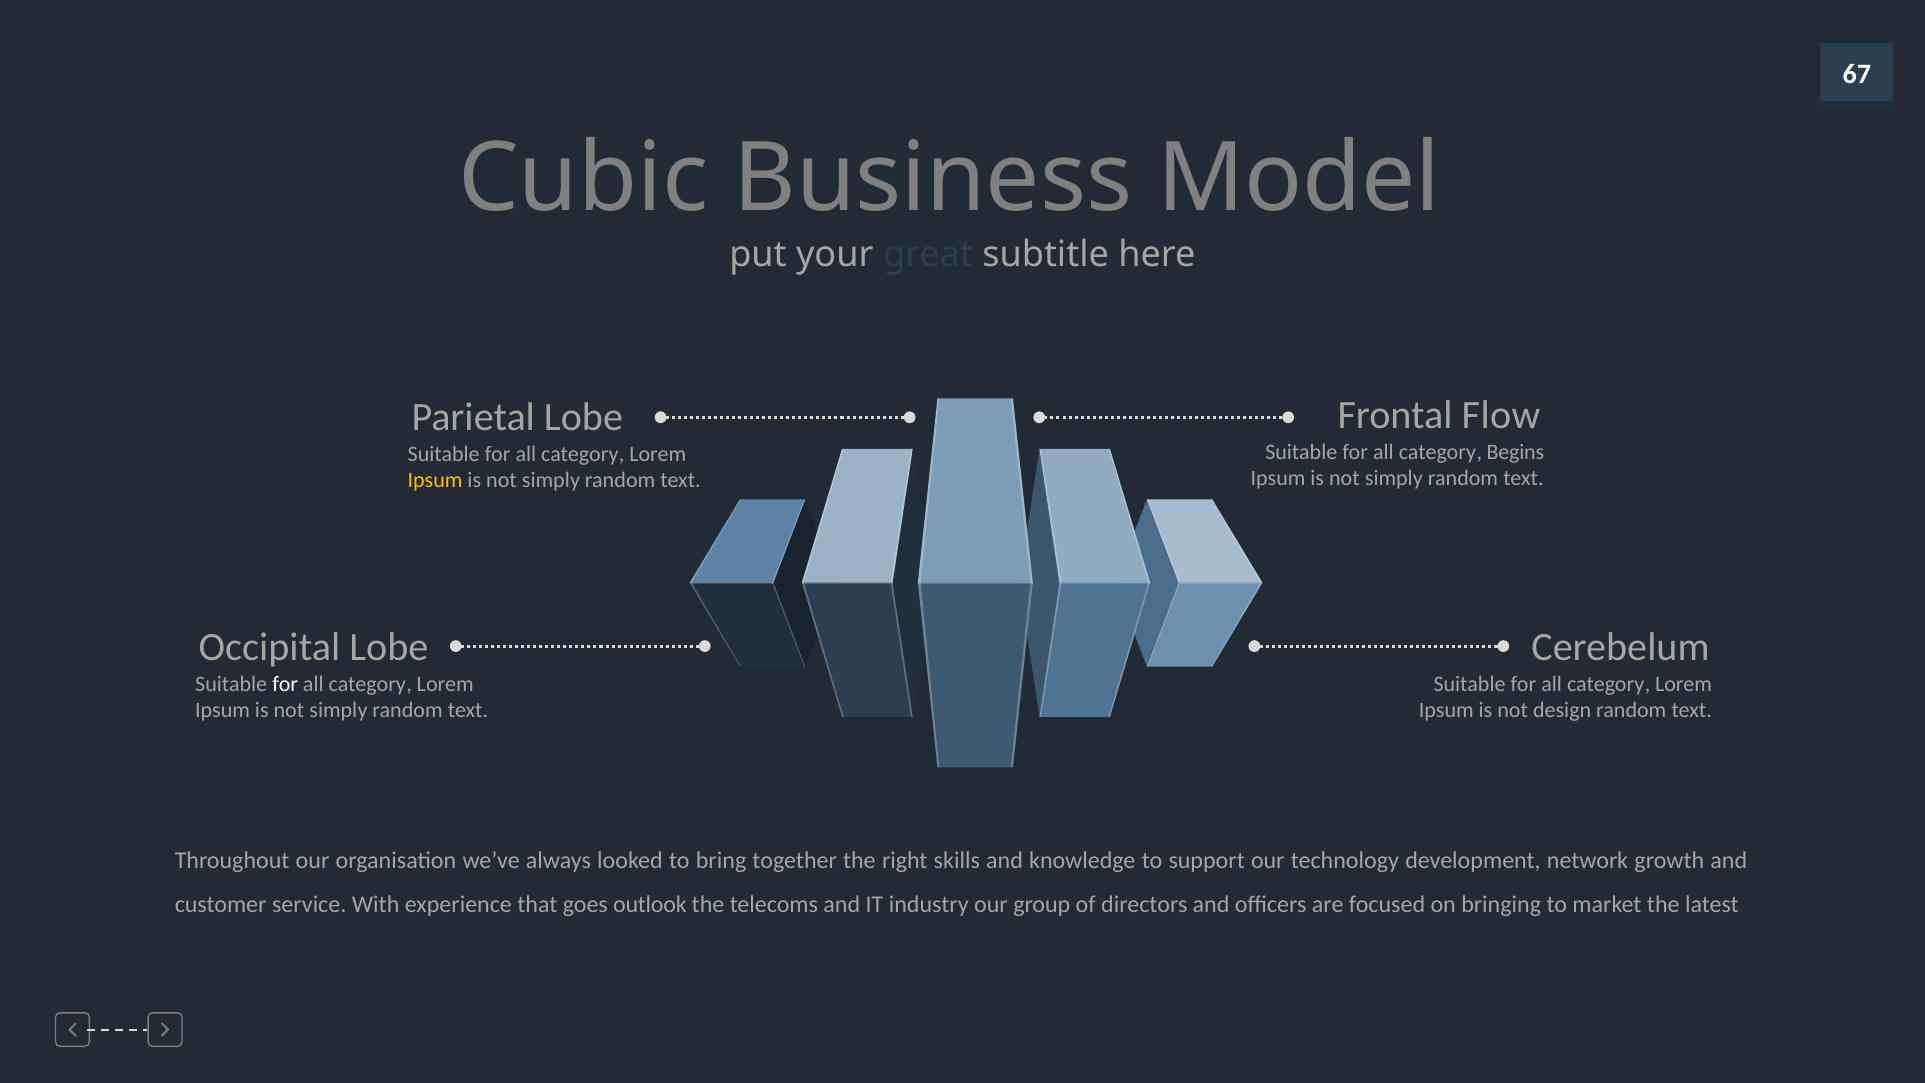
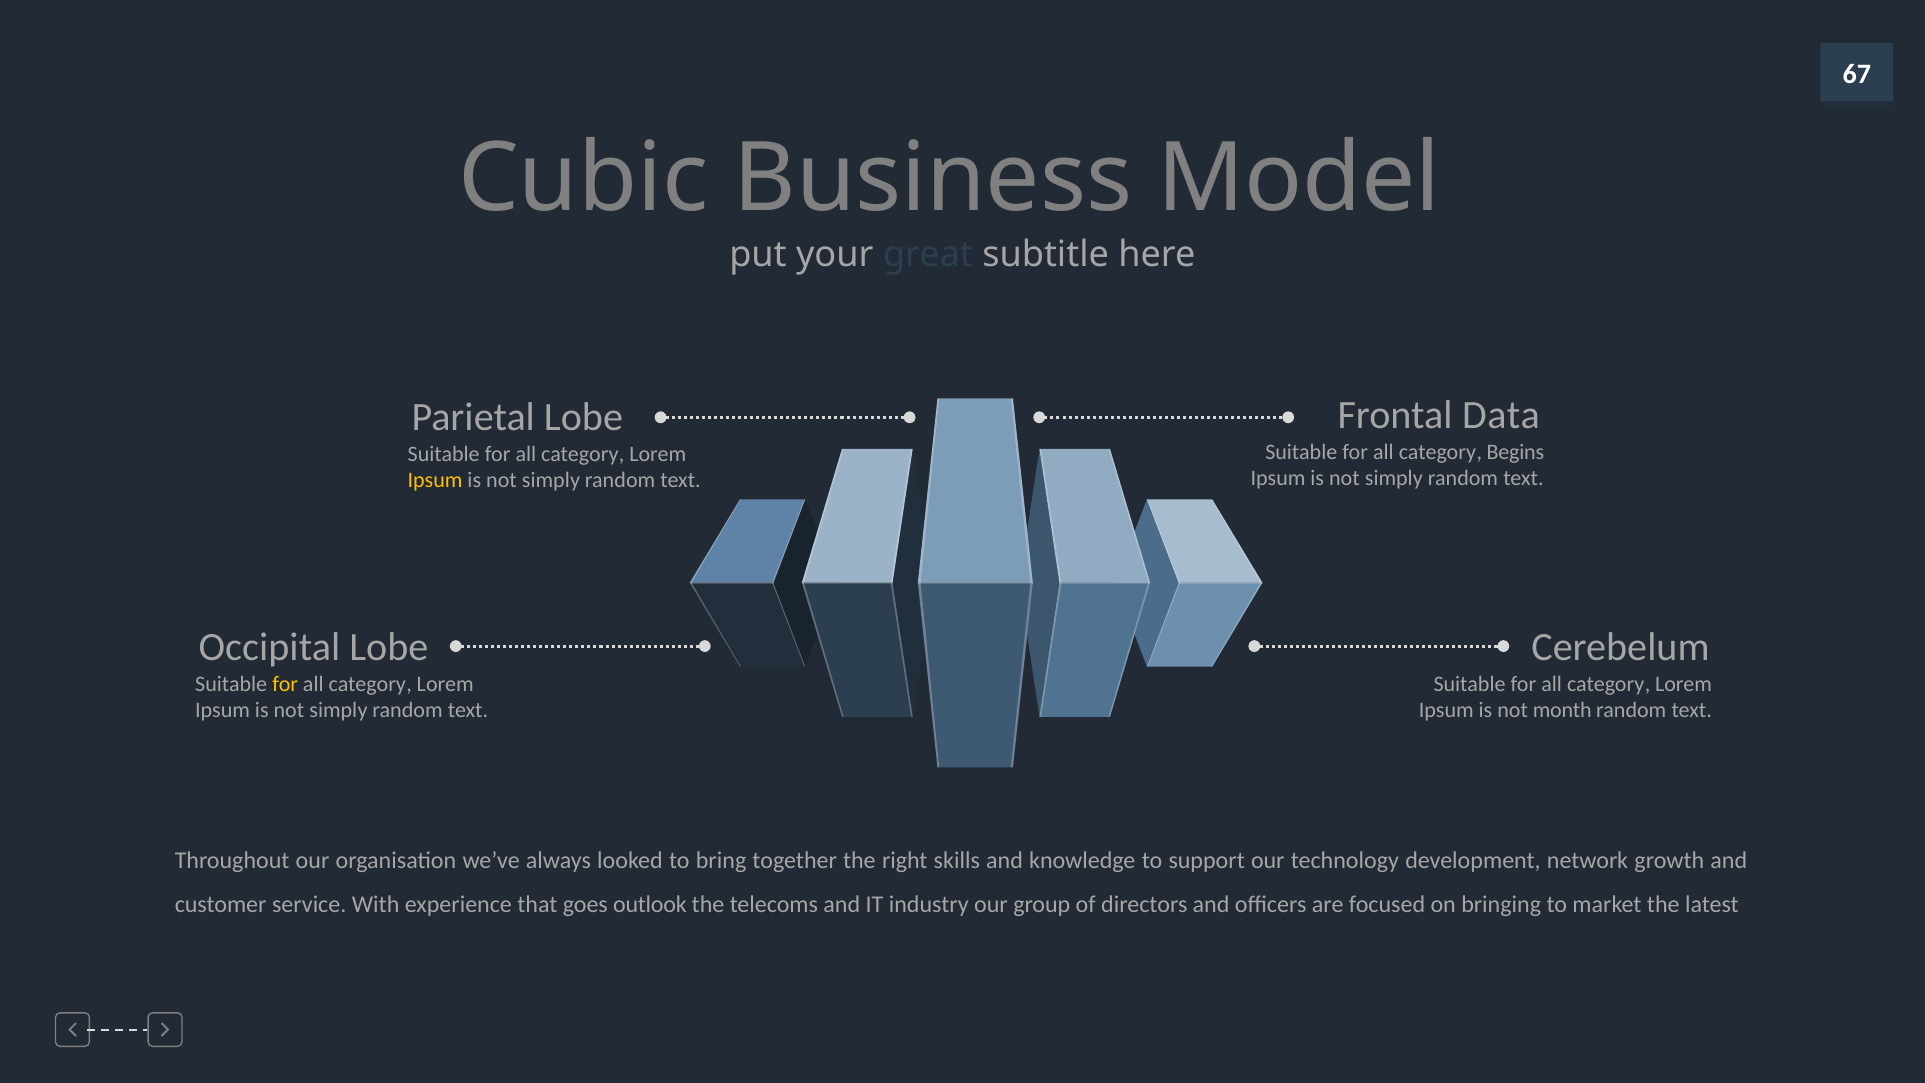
Flow: Flow -> Data
for at (285, 684) colour: white -> yellow
design: design -> month
